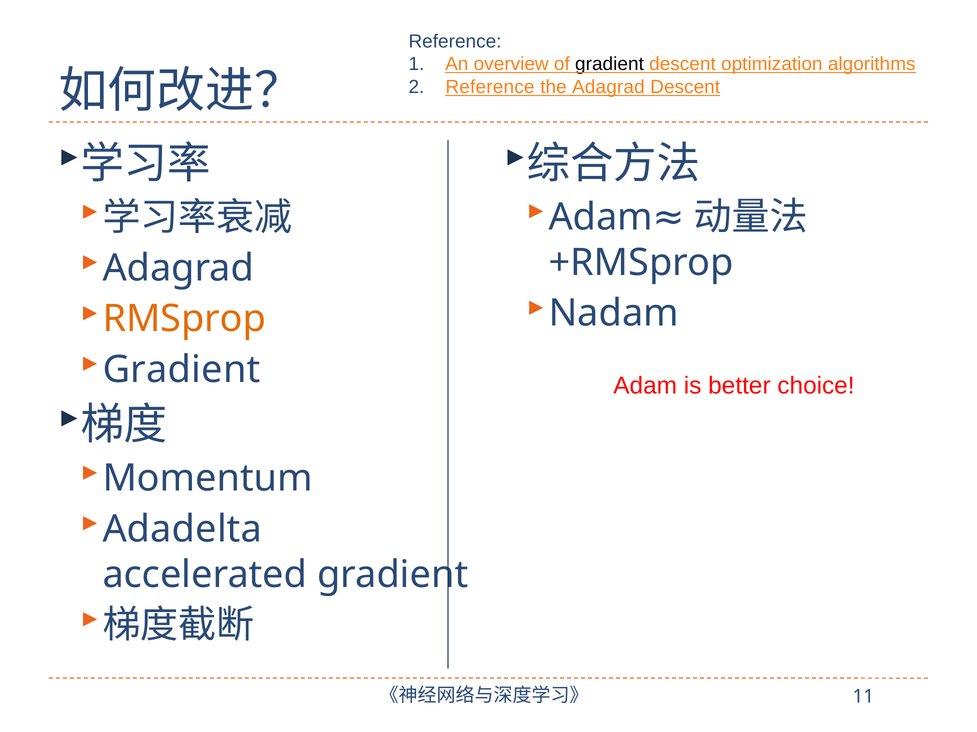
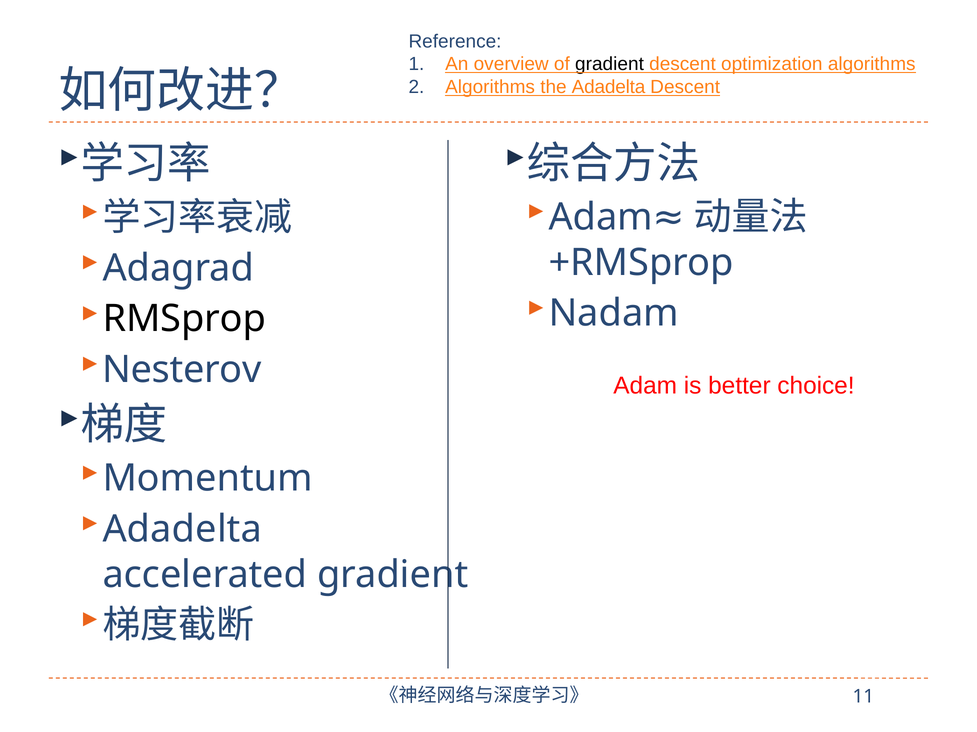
Reference at (490, 87): Reference -> Algorithms
the Adagrad: Adagrad -> Adadelta
RMSprop colour: orange -> black
Gradient at (182, 370): Gradient -> Nesterov
